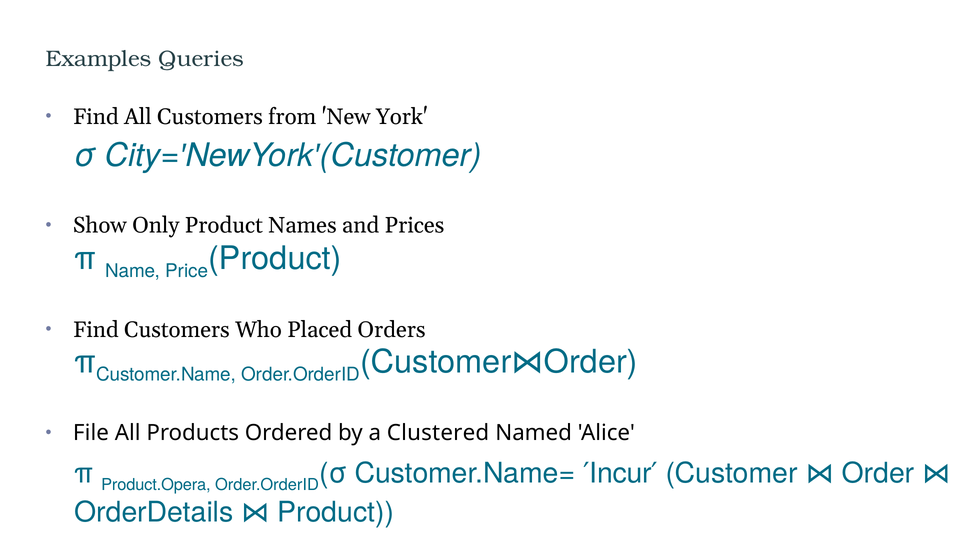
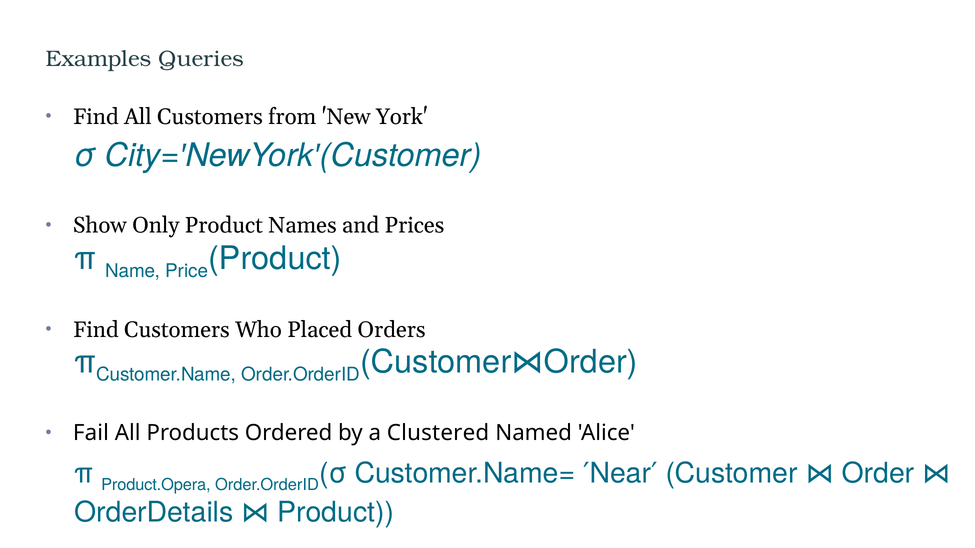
File: File -> Fail
Incur: Incur -> Near
